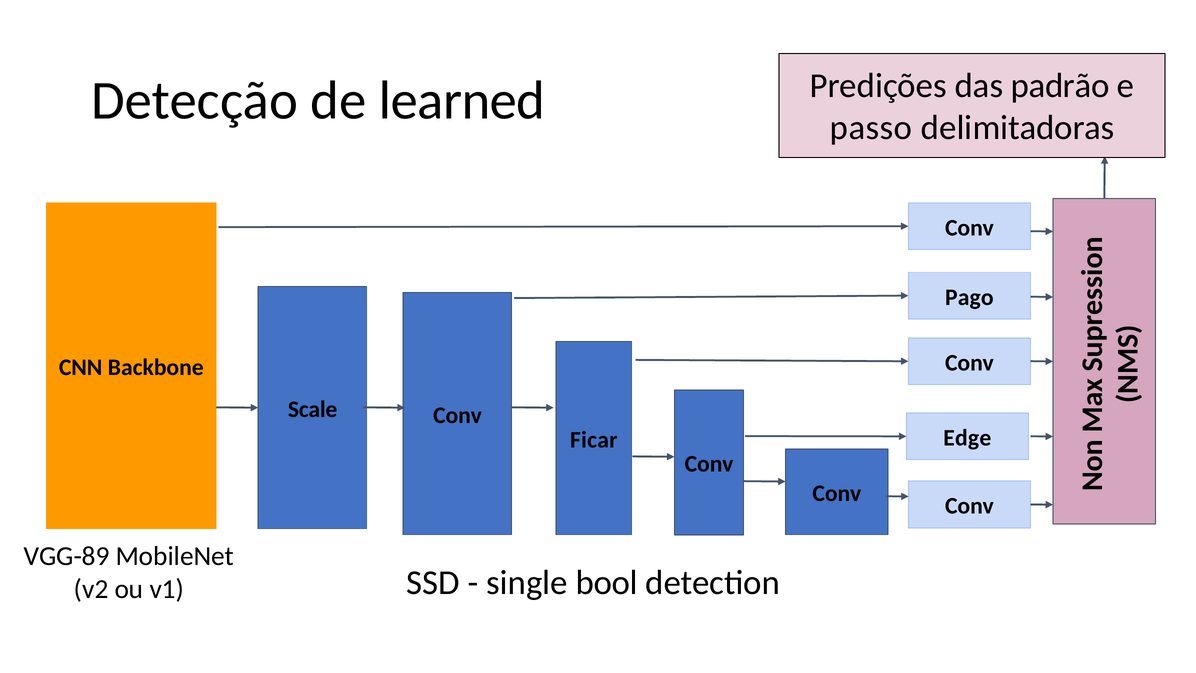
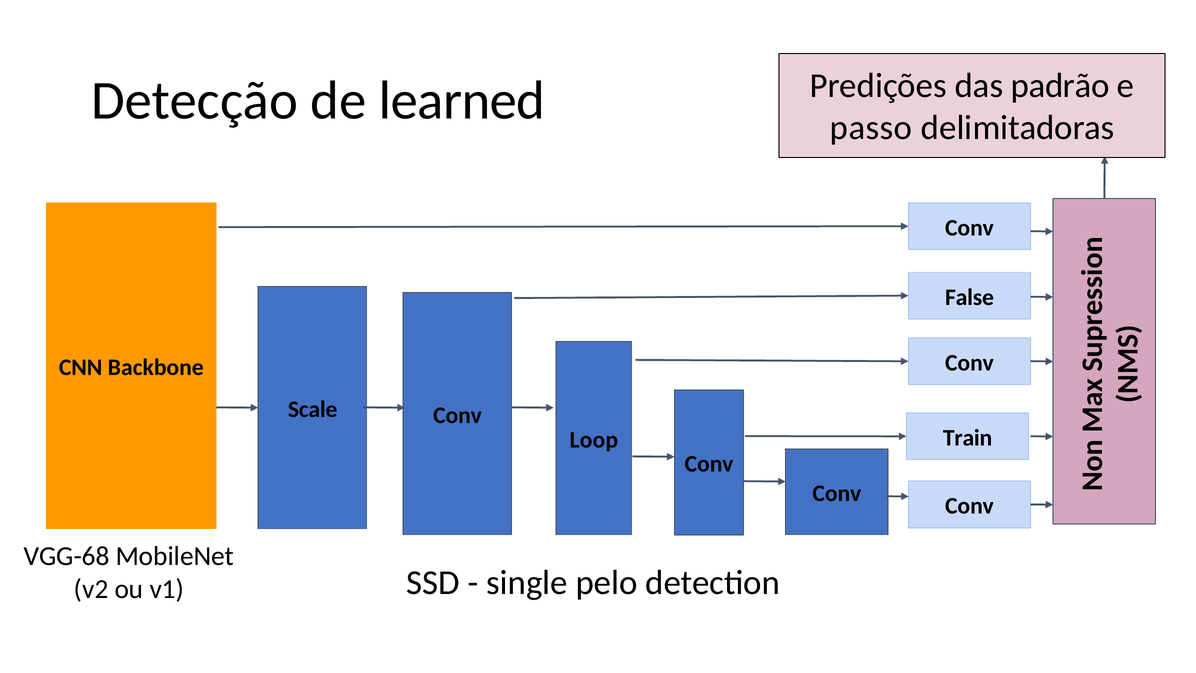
Pago: Pago -> False
Edge: Edge -> Train
Ficar: Ficar -> Loop
VGG-89: VGG-89 -> VGG-68
bool: bool -> pelo
